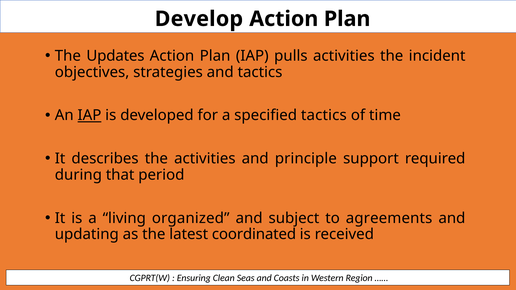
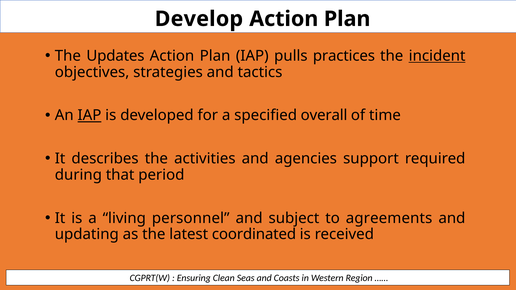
pulls activities: activities -> practices
incident underline: none -> present
specified tactics: tactics -> overall
principle: principle -> agencies
organized: organized -> personnel
